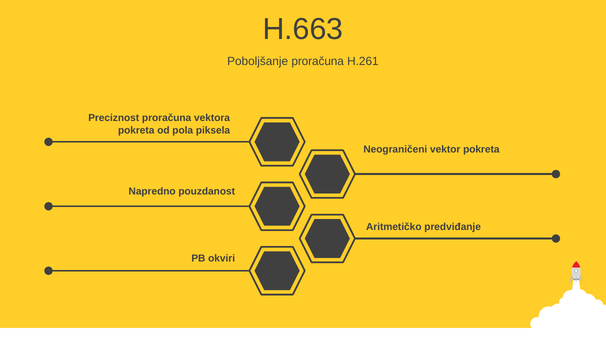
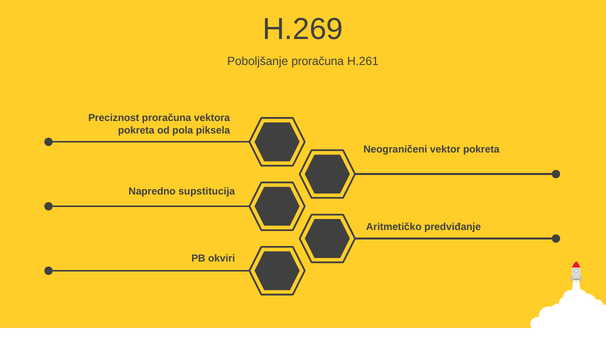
H.663: H.663 -> H.269
pouzdanost: pouzdanost -> supstitucija
